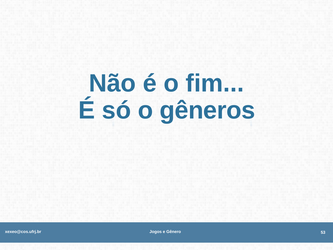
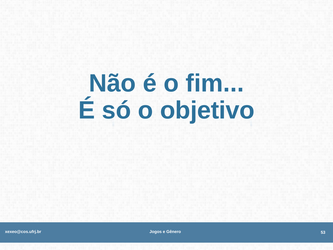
gêneros: gêneros -> objetivo
